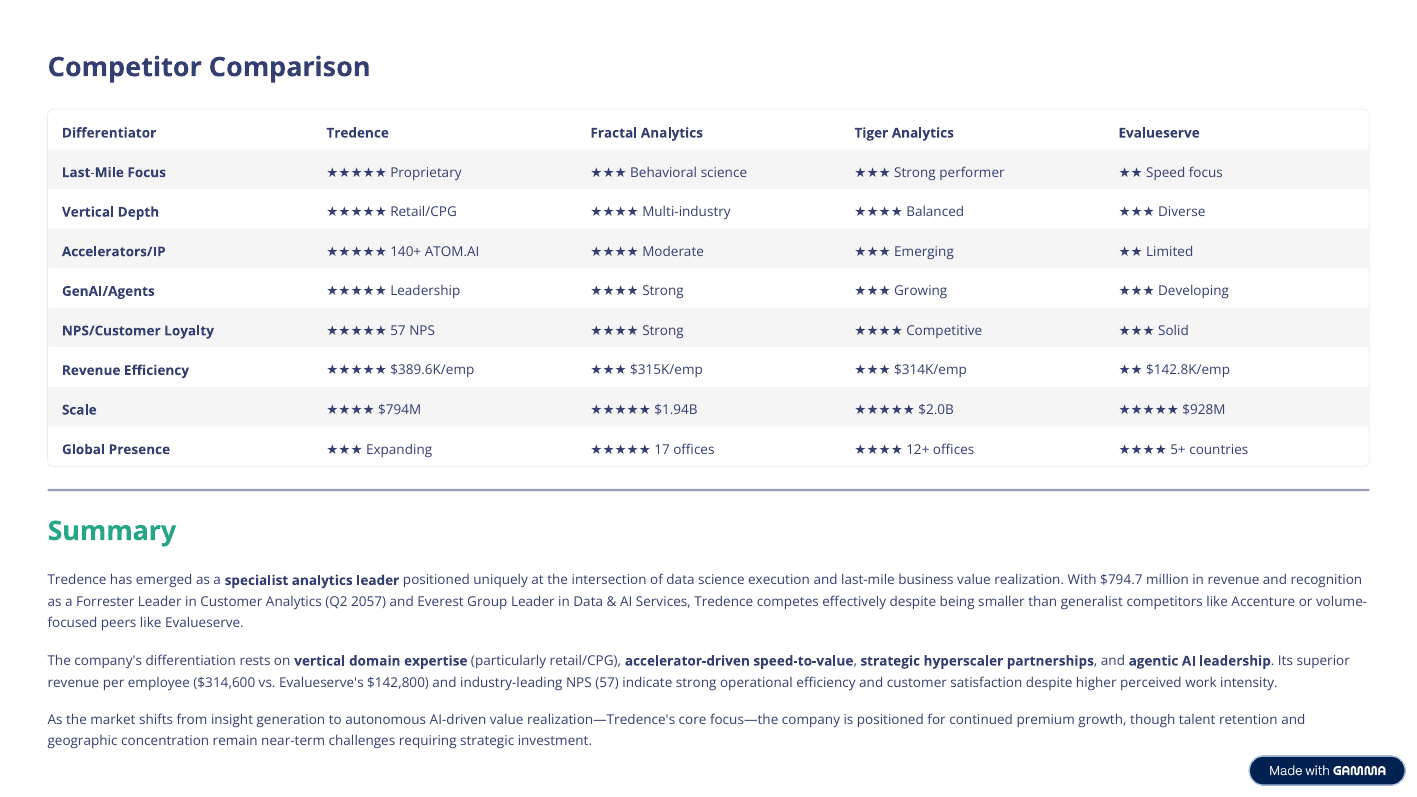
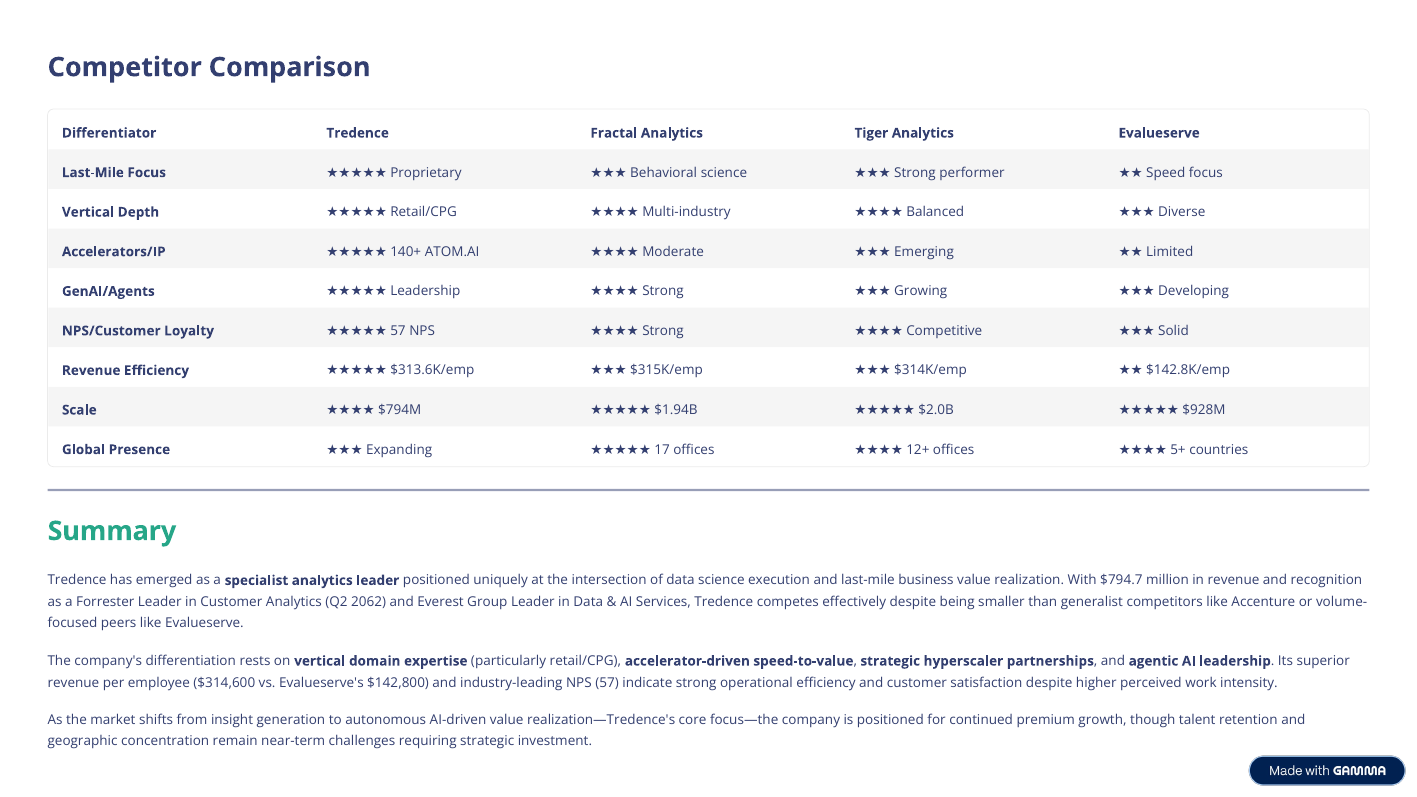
$389.6K/emp: $389.6K/emp -> $313.6K/emp
2057: 2057 -> 2062
